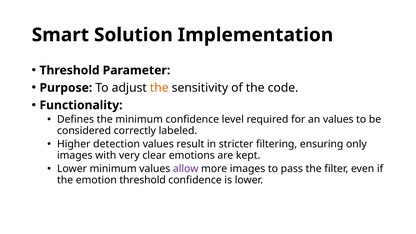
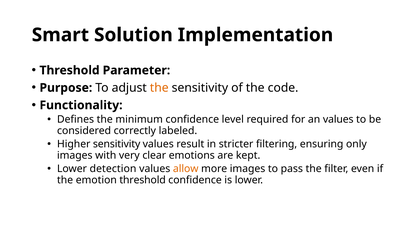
Higher detection: detection -> sensitivity
Lower minimum: minimum -> detection
allow colour: purple -> orange
